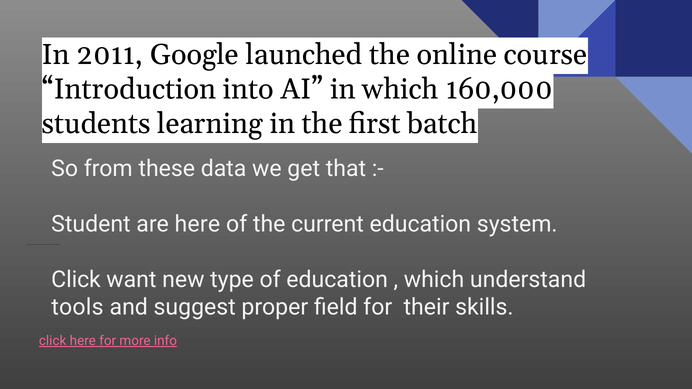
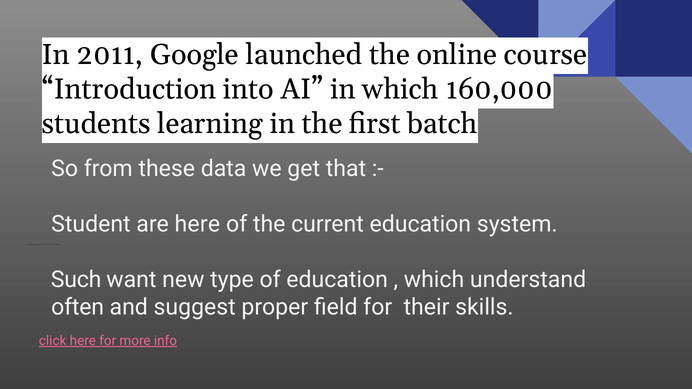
Click at (76, 280): Click -> Such
tools: tools -> often
